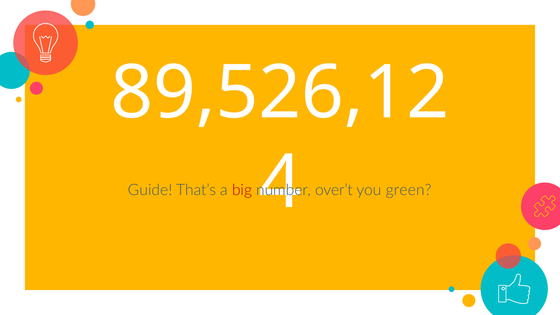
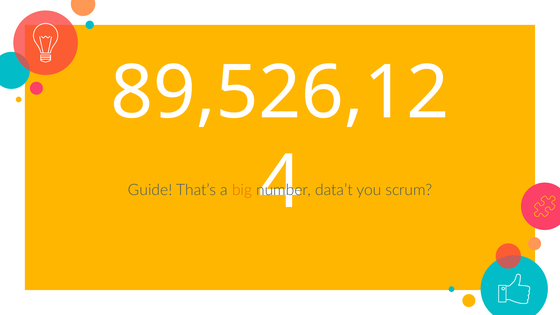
big colour: red -> orange
over’t: over’t -> data’t
green: green -> scrum
